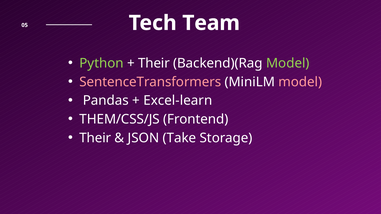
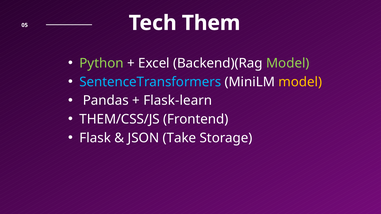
Team: Team -> Them
Their at (154, 63): Their -> Excel
SentenceTransformers colour: pink -> light blue
model at (300, 82) colour: pink -> yellow
Excel-learn: Excel-learn -> Flask-learn
Their at (95, 138): Their -> Flask
